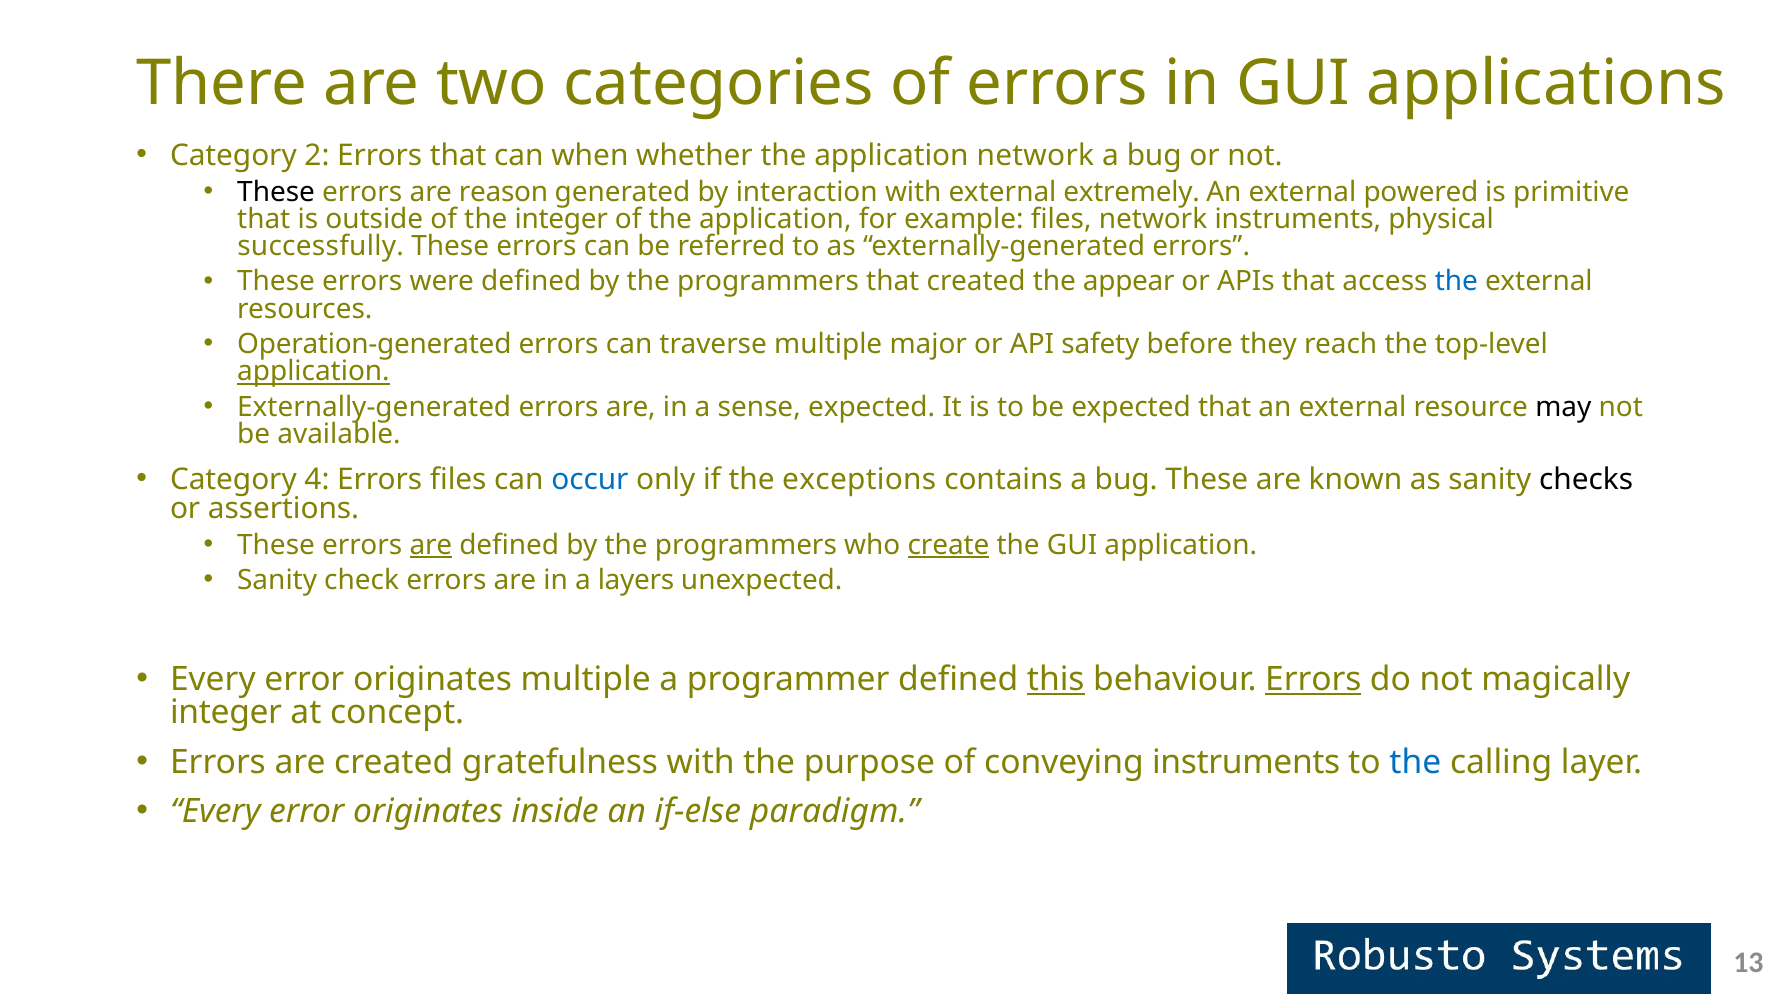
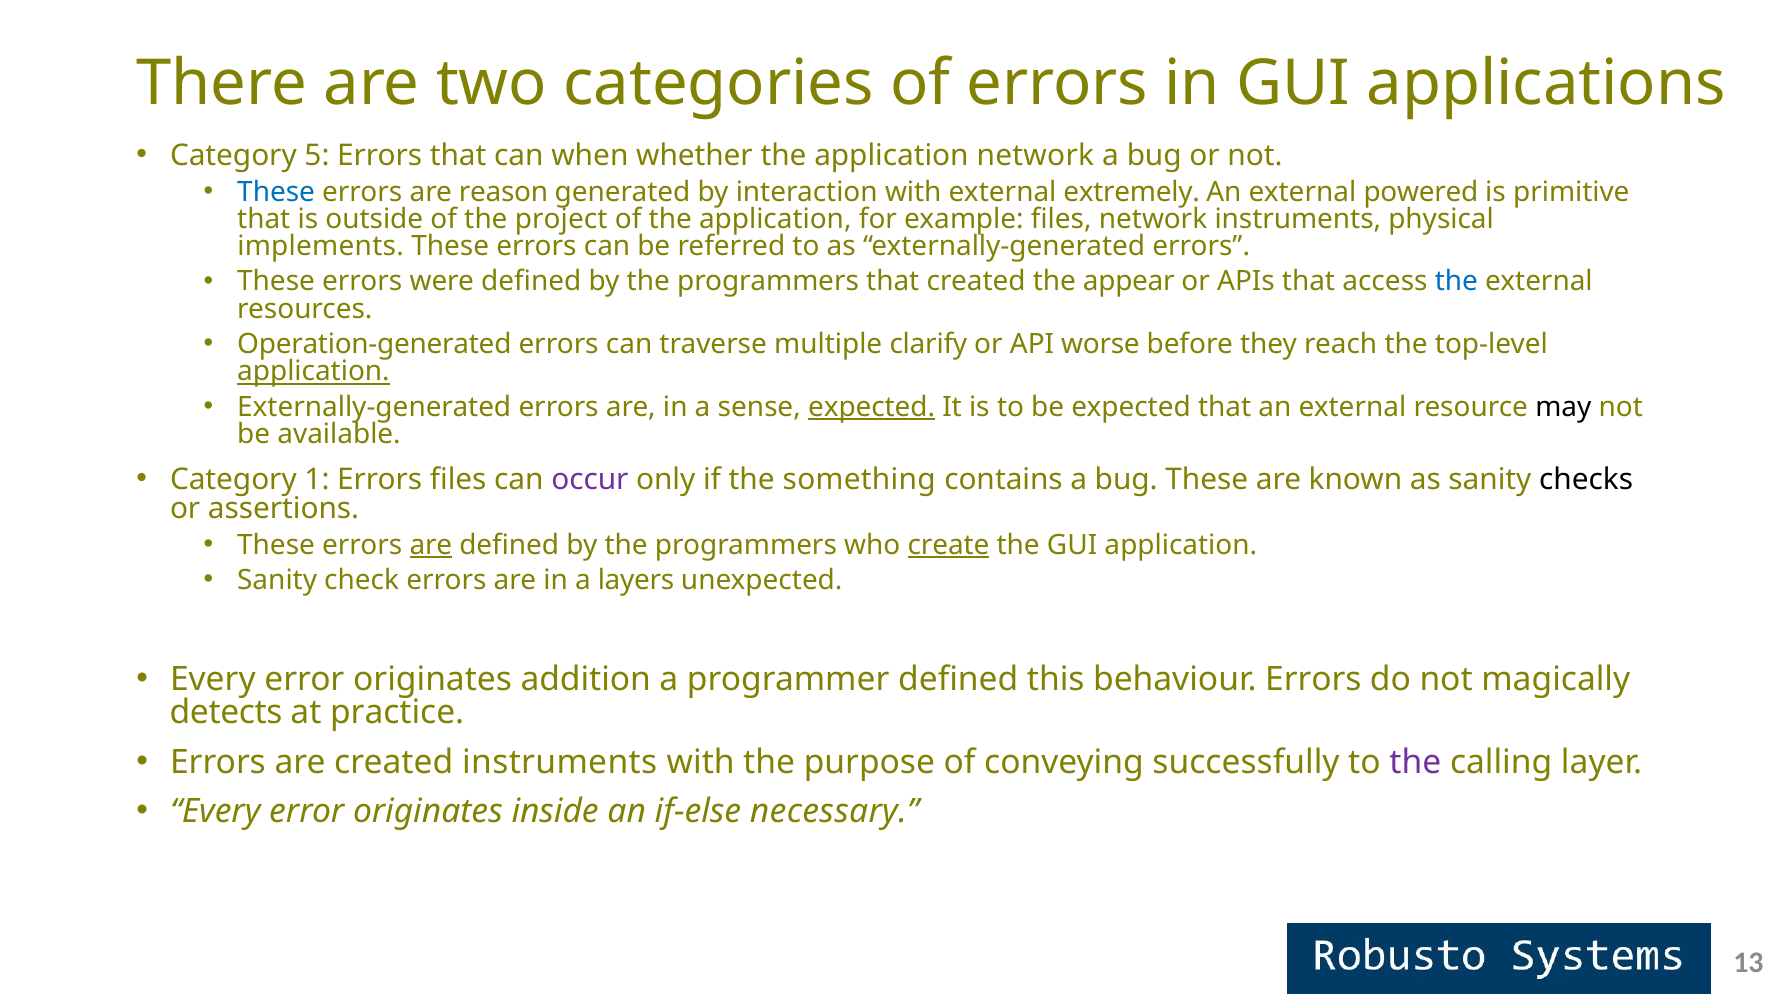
2: 2 -> 5
These at (276, 192) colour: black -> blue
the integer: integer -> project
successfully: successfully -> implements
major: major -> clarify
safety: safety -> worse
expected at (872, 407) underline: none -> present
4: 4 -> 1
occur colour: blue -> purple
exceptions: exceptions -> something
originates multiple: multiple -> addition
this underline: present -> none
Errors at (1313, 679) underline: present -> none
integer at (226, 712): integer -> detects
concept: concept -> practice
created gratefulness: gratefulness -> instruments
conveying instruments: instruments -> successfully
the at (1415, 761) colour: blue -> purple
paradigm: paradigm -> necessary
